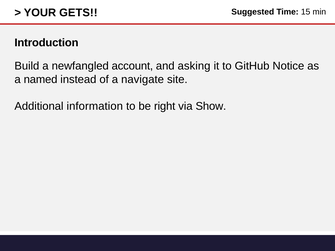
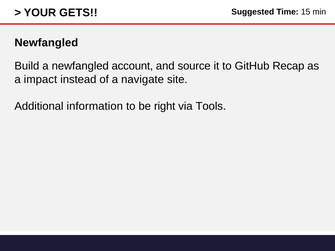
Introduction at (46, 43): Introduction -> Newfangled
asking: asking -> source
Notice: Notice -> Recap
named: named -> impact
Show: Show -> Tools
